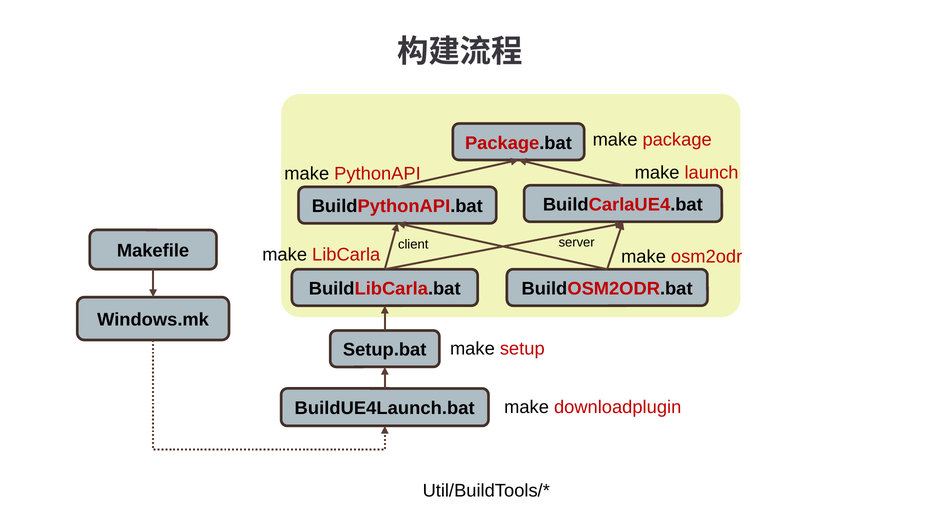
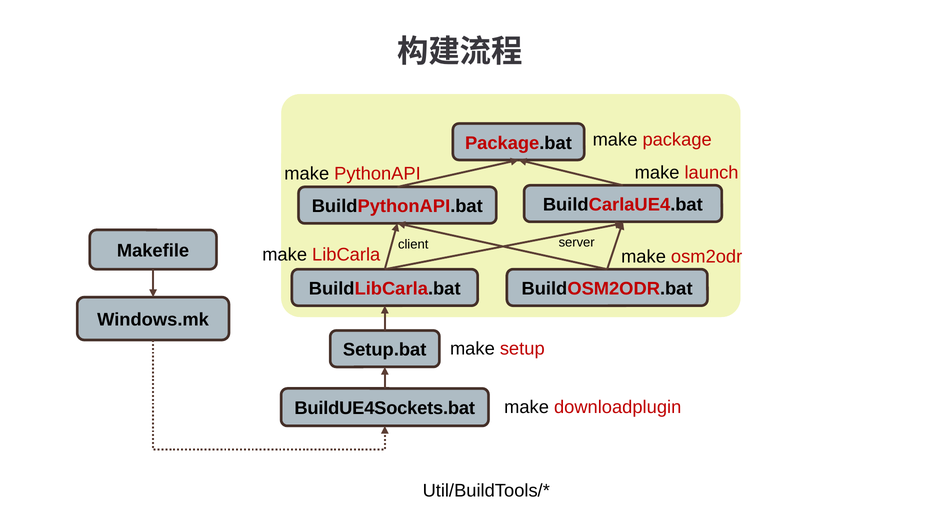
BuildUE4Launch.bat: BuildUE4Launch.bat -> BuildUE4Sockets.bat
